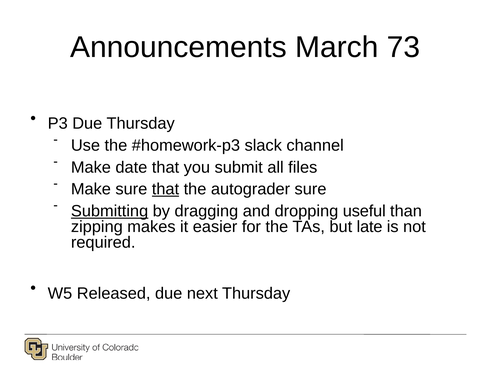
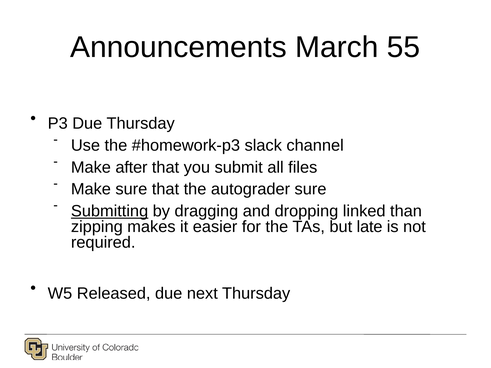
73: 73 -> 55
date: date -> after
that at (165, 189) underline: present -> none
useful: useful -> linked
